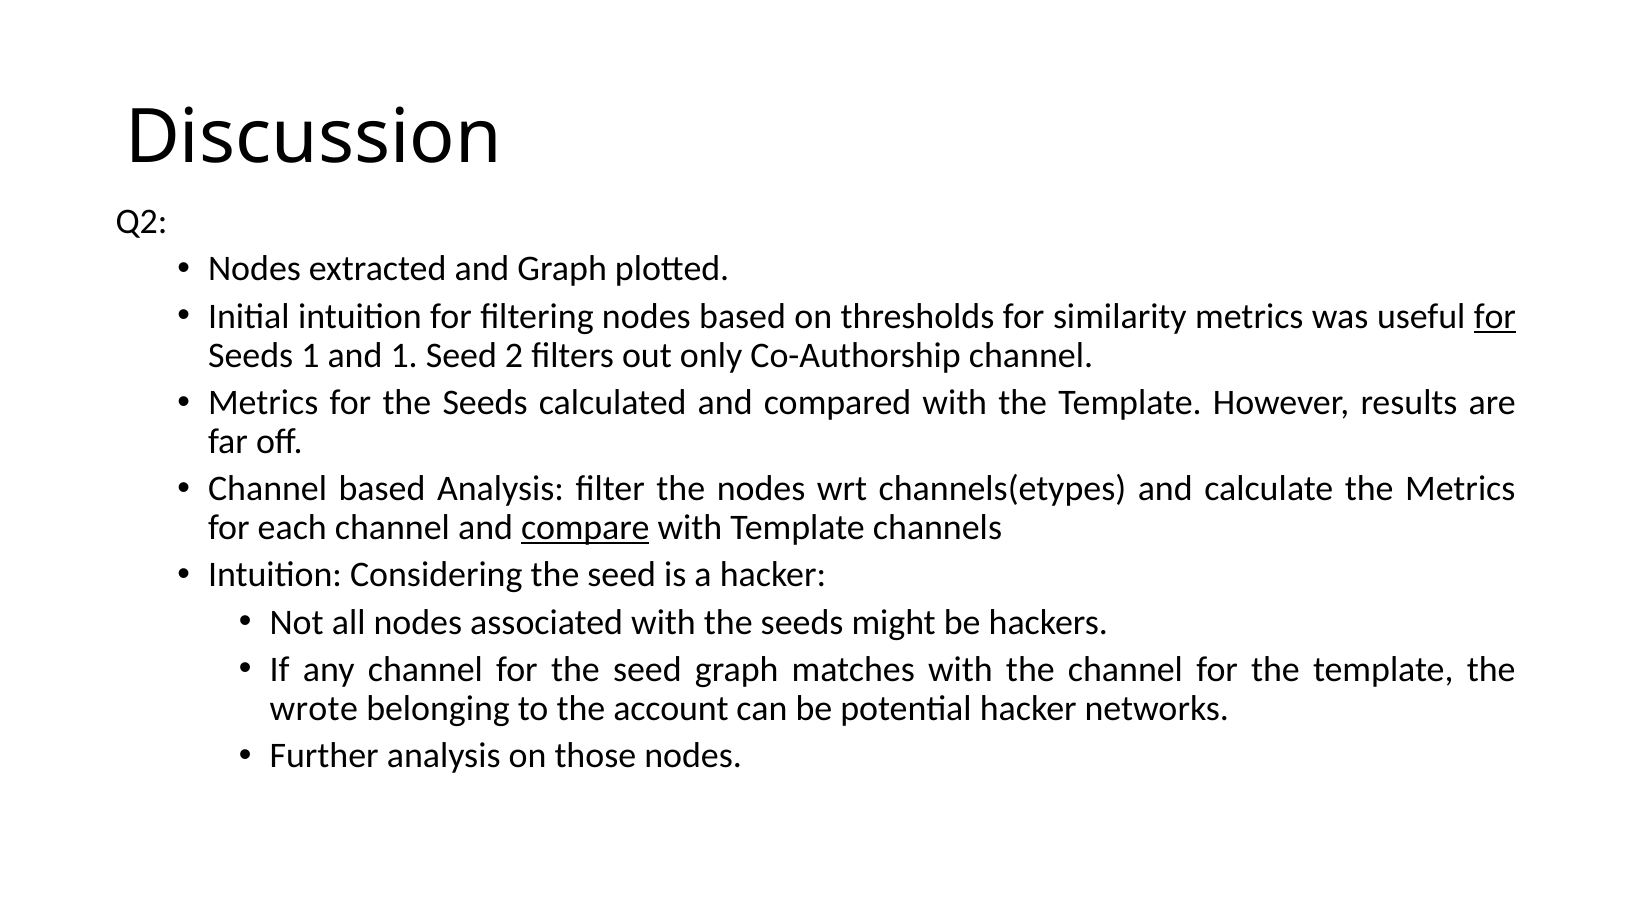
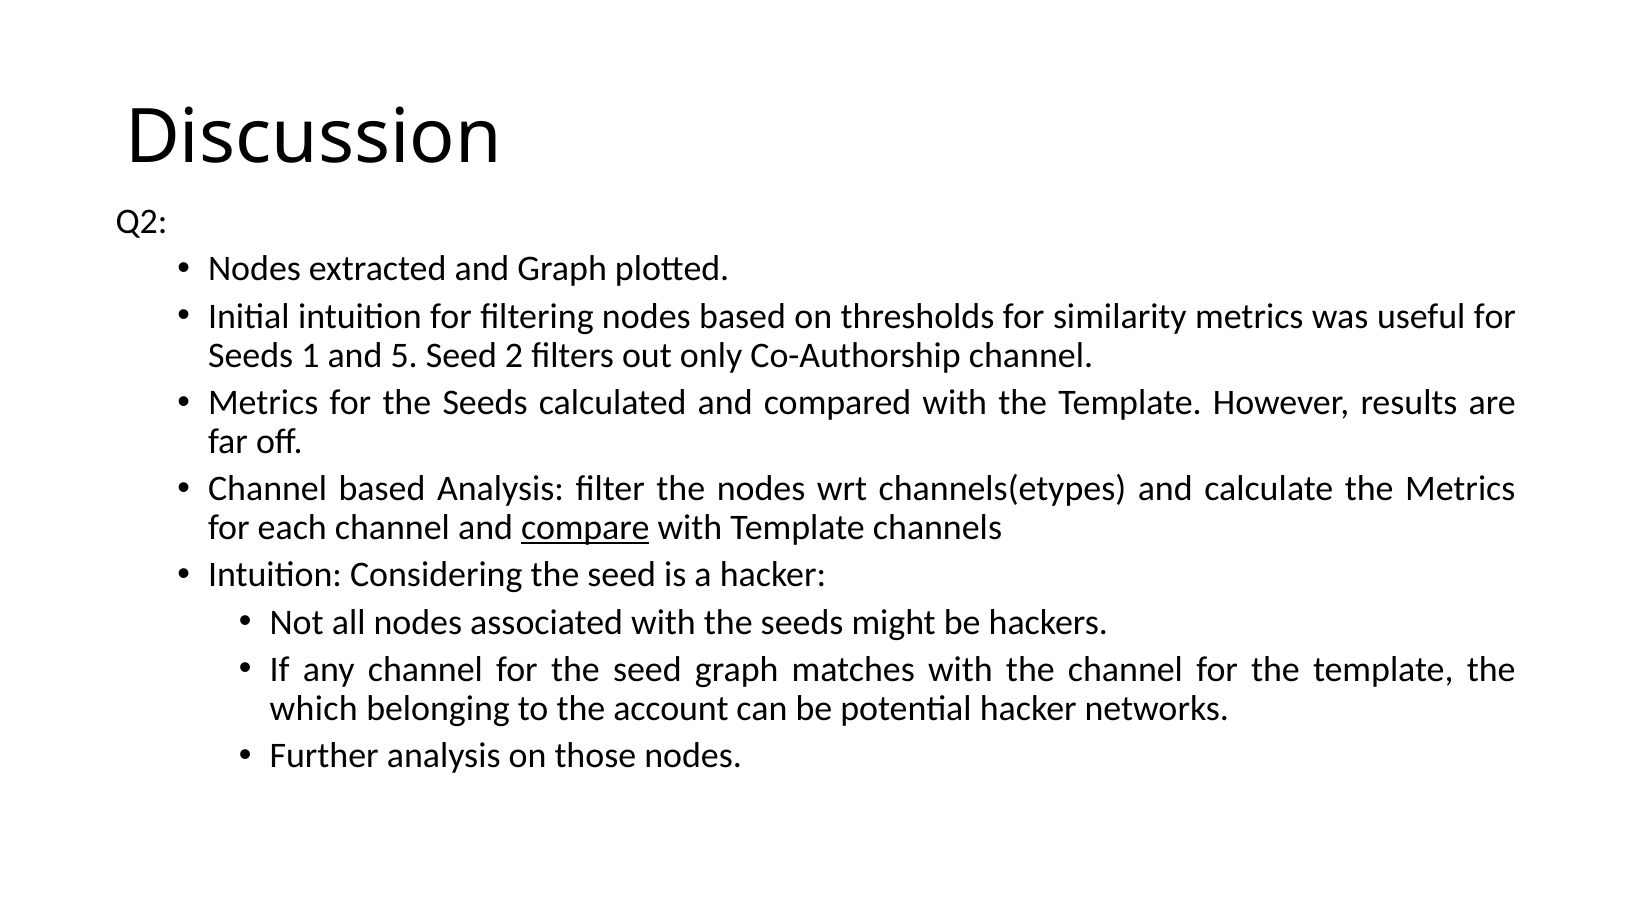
for at (1495, 316) underline: present -> none
and 1: 1 -> 5
wrote: wrote -> which
